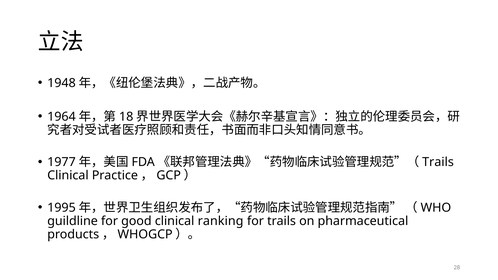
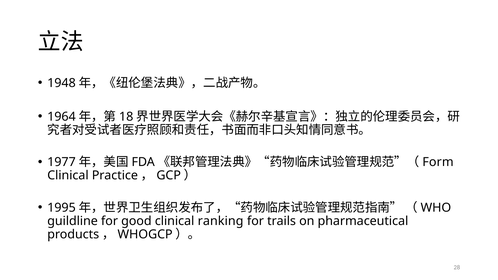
Trails at (438, 162): Trails -> Form
